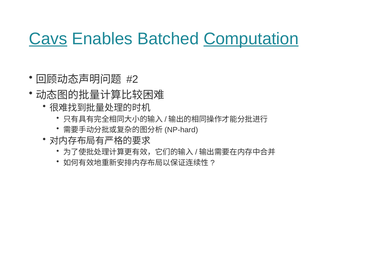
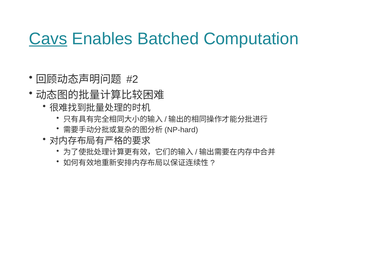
Computation underline: present -> none
